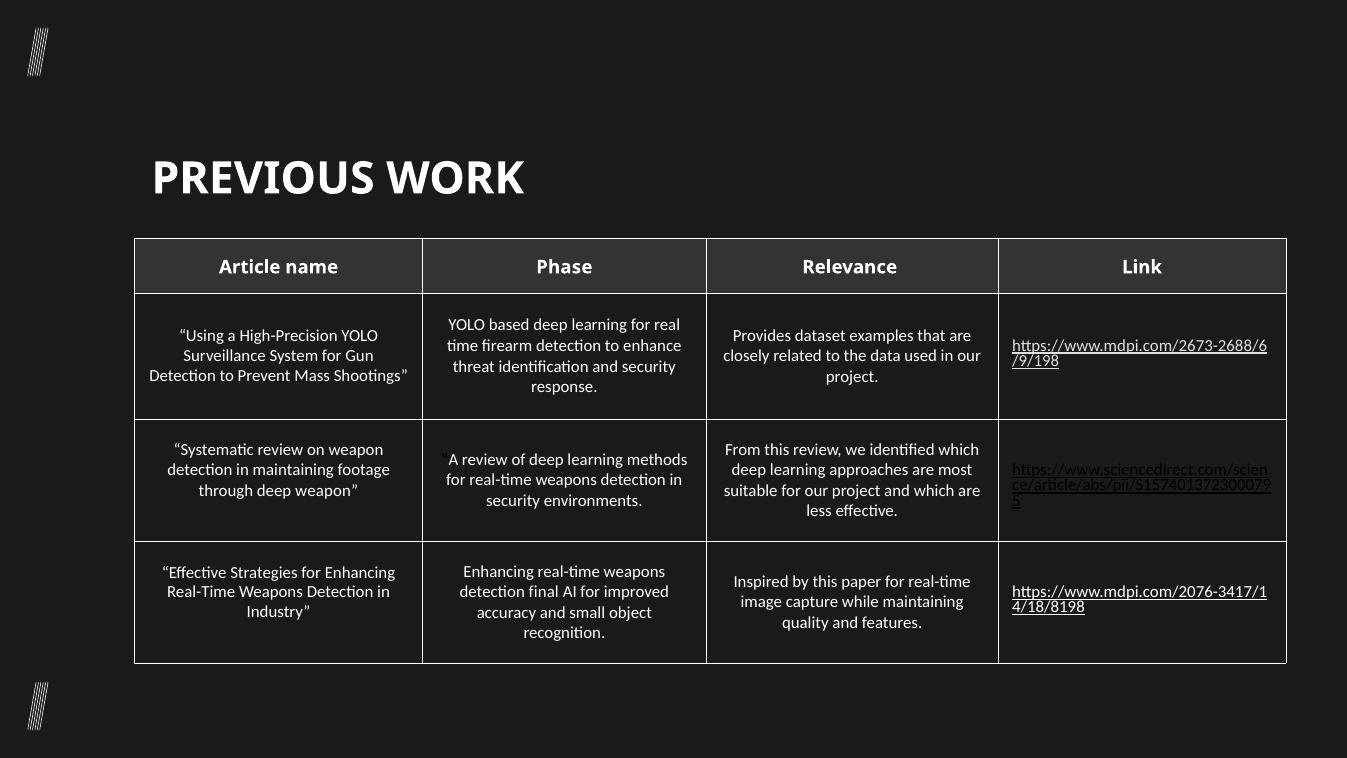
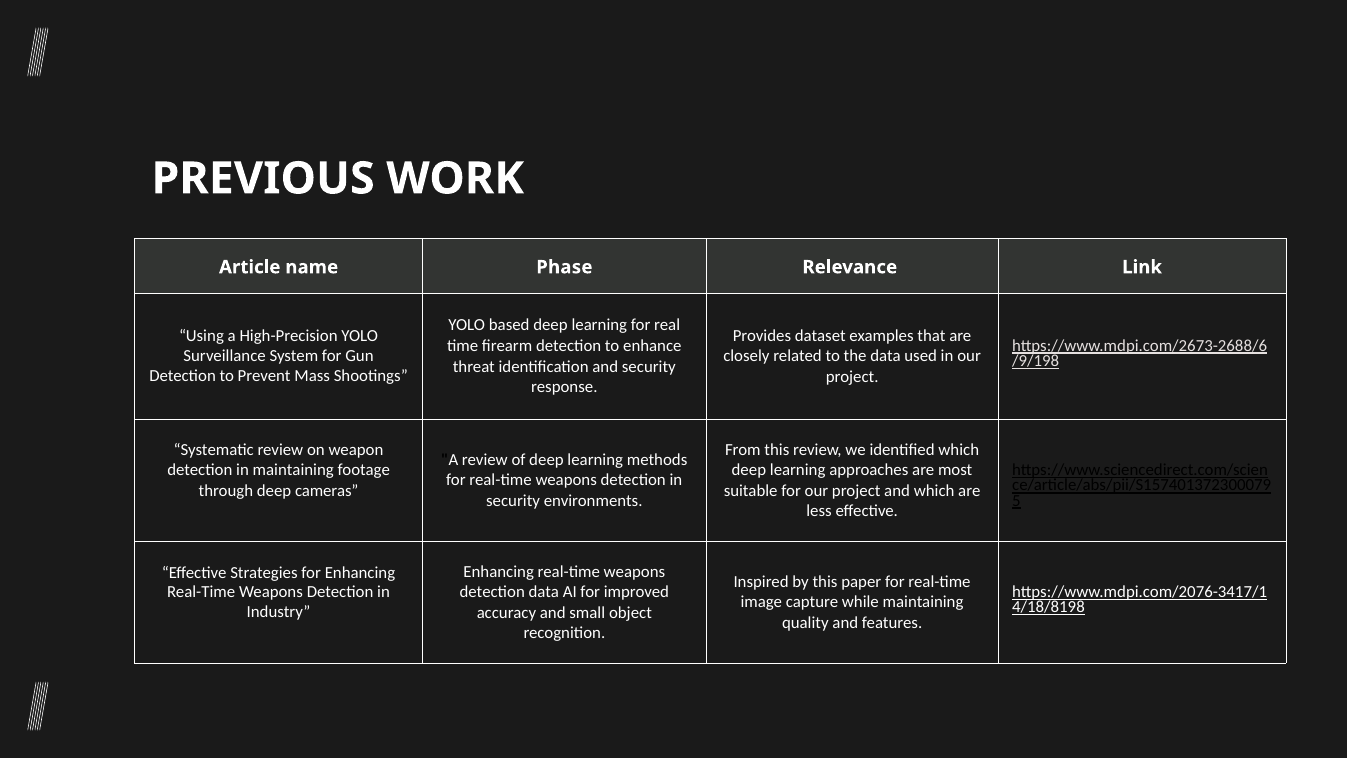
deep weapon: weapon -> cameras
detection final: final -> data
